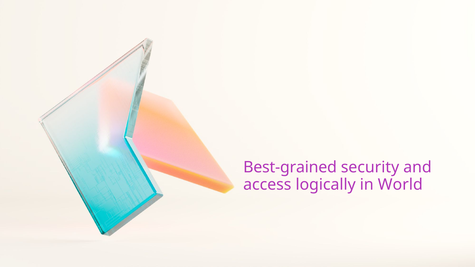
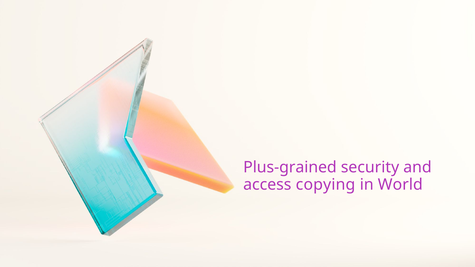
Best-grained: Best-grained -> Plus-grained
logically: logically -> copying
